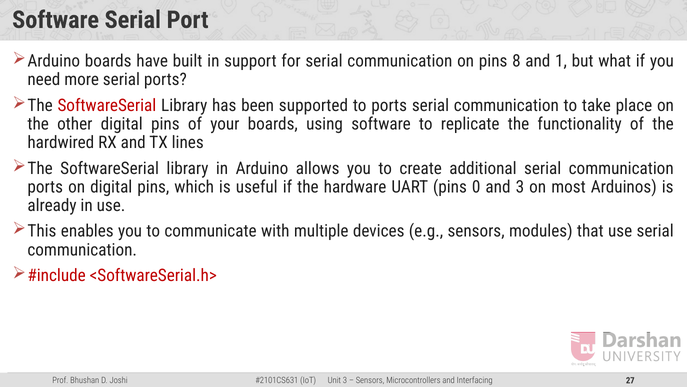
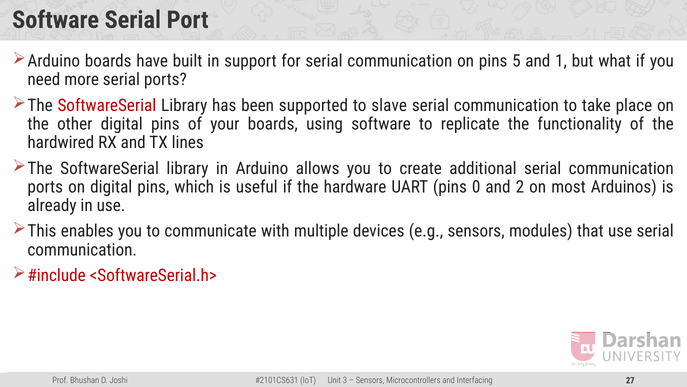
8: 8 -> 5
to ports: ports -> slave
and 3: 3 -> 2
